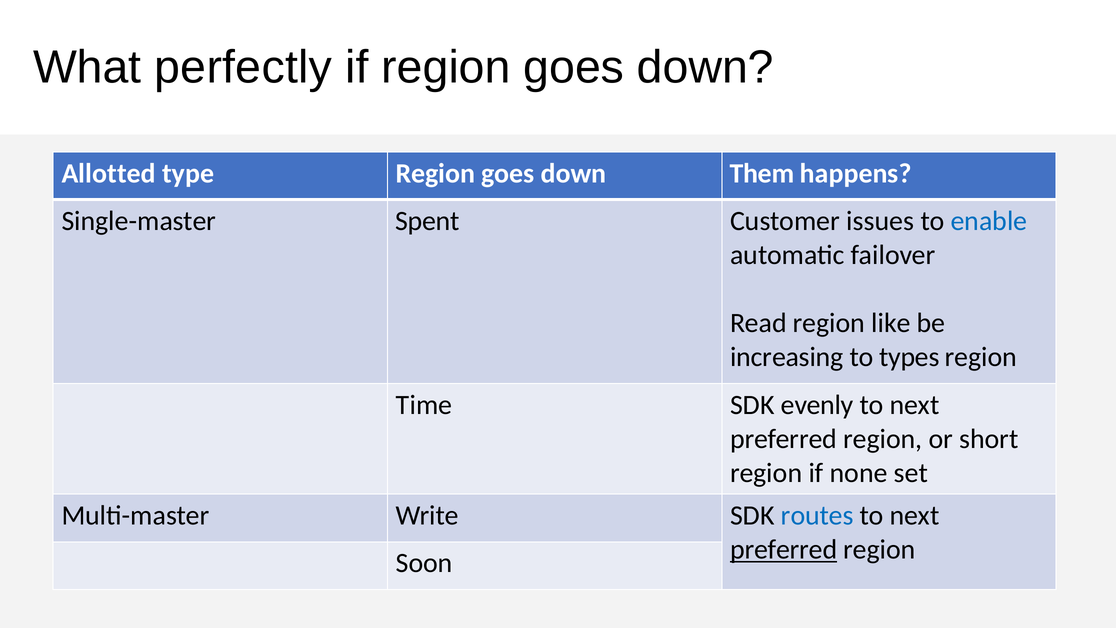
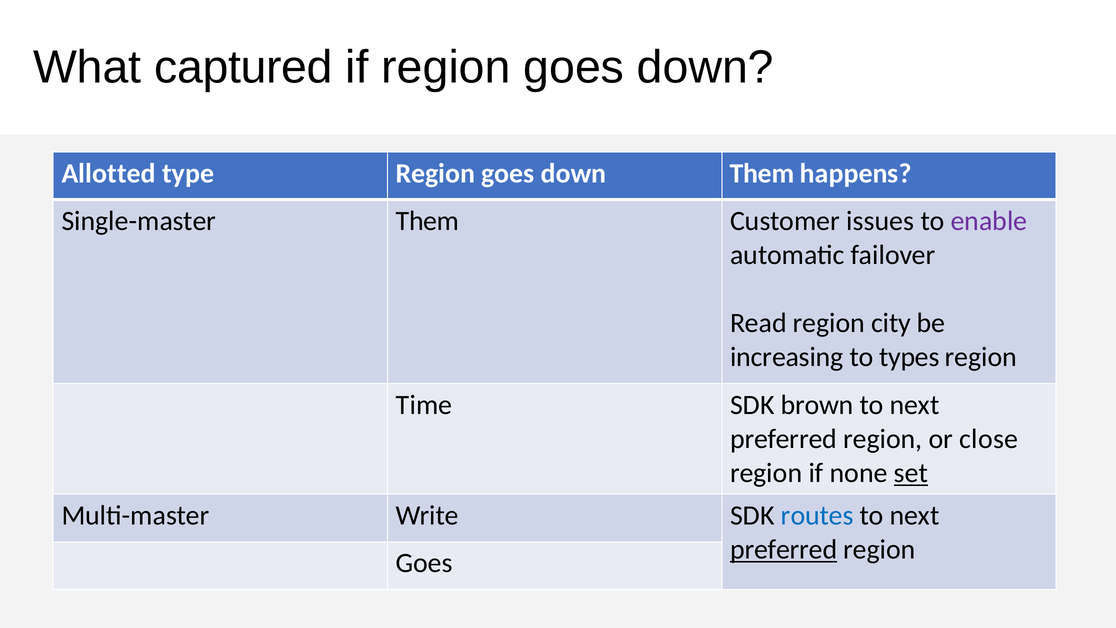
perfectly: perfectly -> captured
Single-master Spent: Spent -> Them
enable colour: blue -> purple
like: like -> city
evenly: evenly -> brown
short: short -> close
set underline: none -> present
Soon at (424, 563): Soon -> Goes
